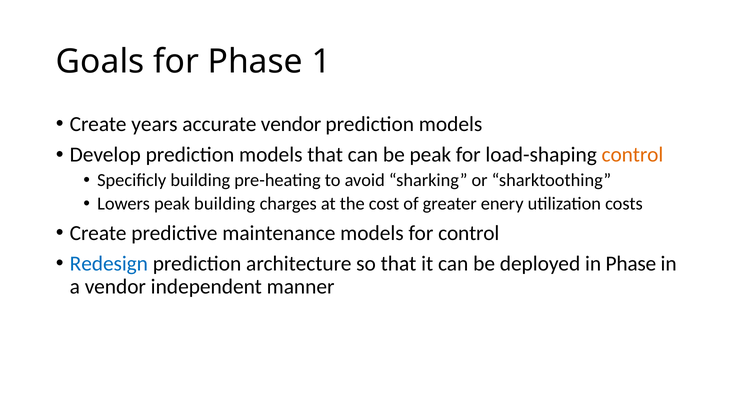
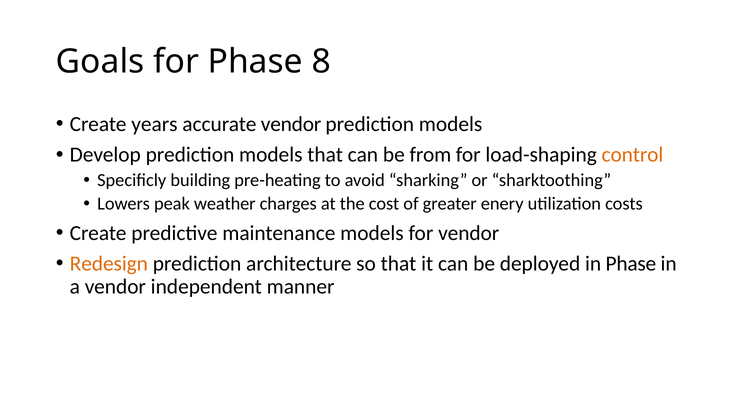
1: 1 -> 8
be peak: peak -> from
peak building: building -> weather
for control: control -> vendor
Redesign colour: blue -> orange
